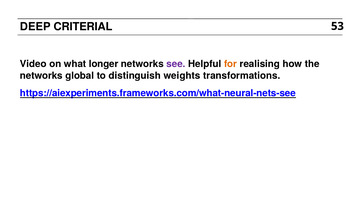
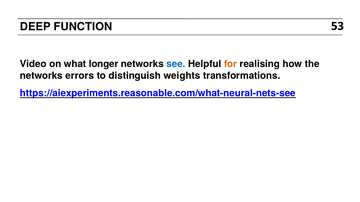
CRITERIAL: CRITERIAL -> FUNCTION
see colour: purple -> blue
global: global -> errors
https://aiexperiments.frameworks.com/what-neural-nets-see: https://aiexperiments.frameworks.com/what-neural-nets-see -> https://aiexperiments.reasonable.com/what-neural-nets-see
